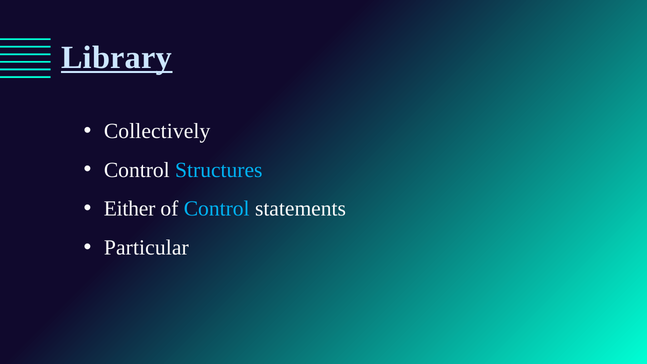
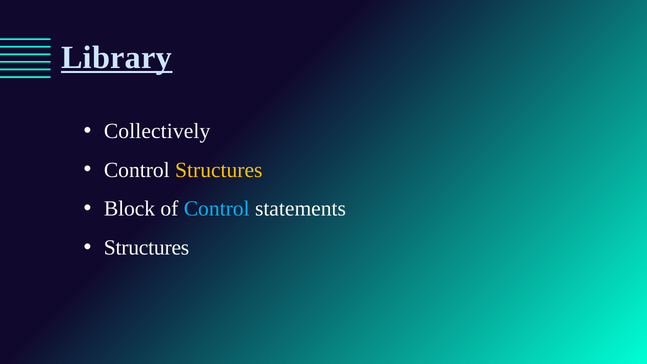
Structures at (219, 170) colour: light blue -> yellow
Either: Either -> Block
Particular at (146, 248): Particular -> Structures
